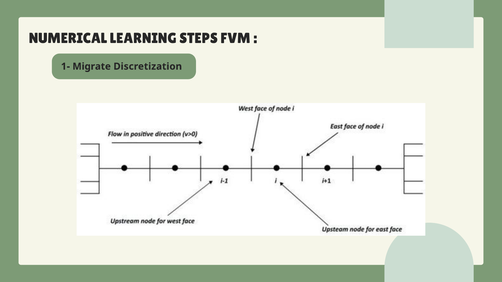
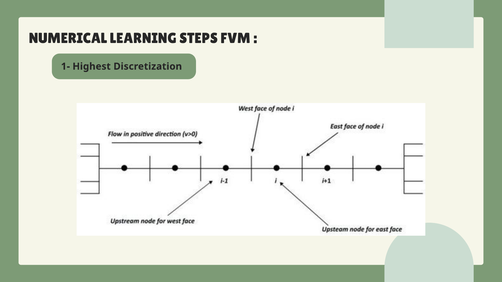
Migrate: Migrate -> Highest
